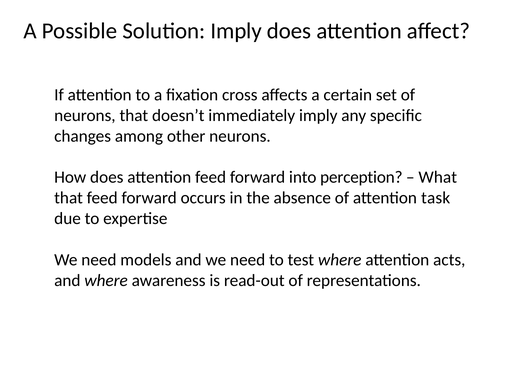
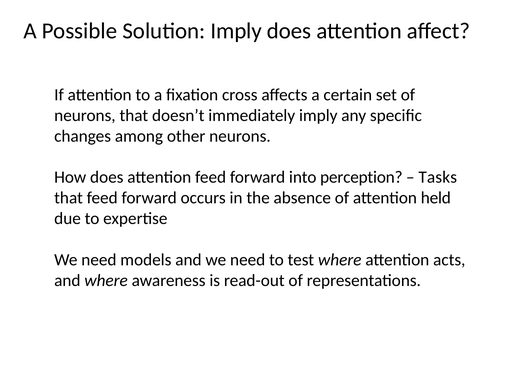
What: What -> Tasks
task: task -> held
